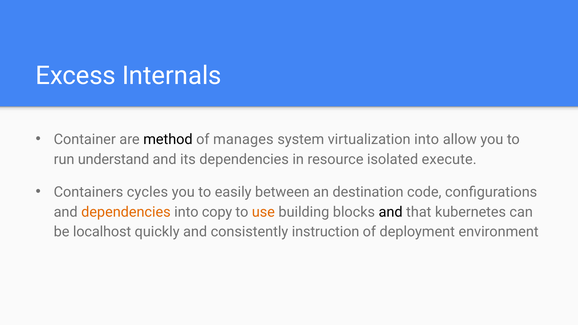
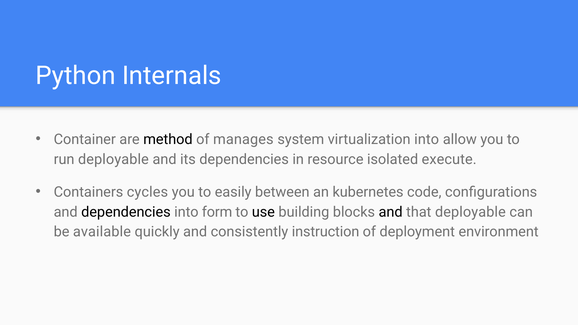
Excess: Excess -> Python
run understand: understand -> deployable
destination: destination -> kubernetes
dependencies at (126, 212) colour: orange -> black
copy: copy -> form
use colour: orange -> black
that kubernetes: kubernetes -> deployable
localhost: localhost -> available
